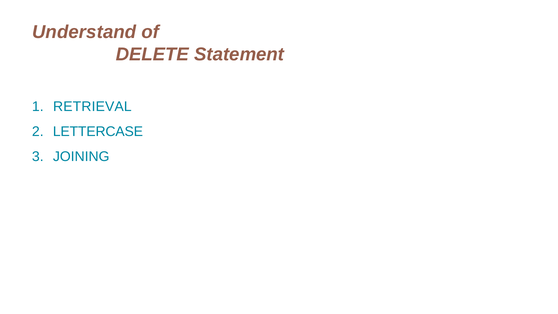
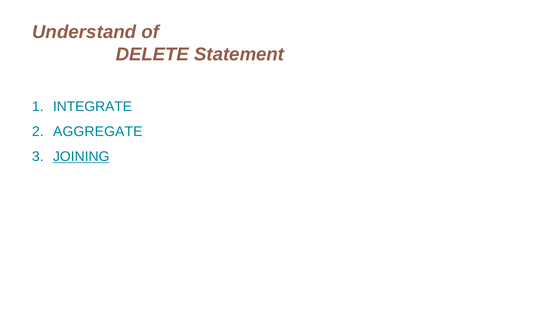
RETRIEVAL: RETRIEVAL -> INTEGRATE
LETTERCASE: LETTERCASE -> AGGREGATE
JOINING underline: none -> present
